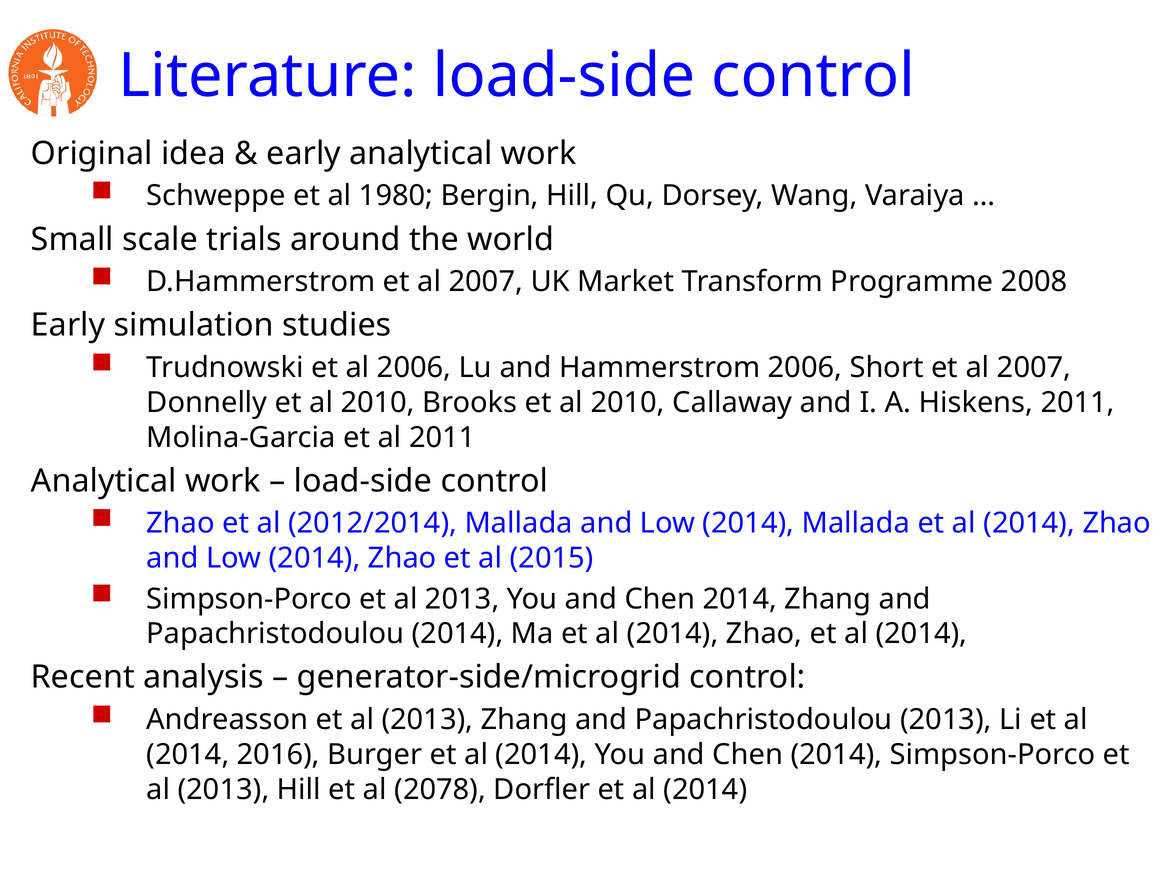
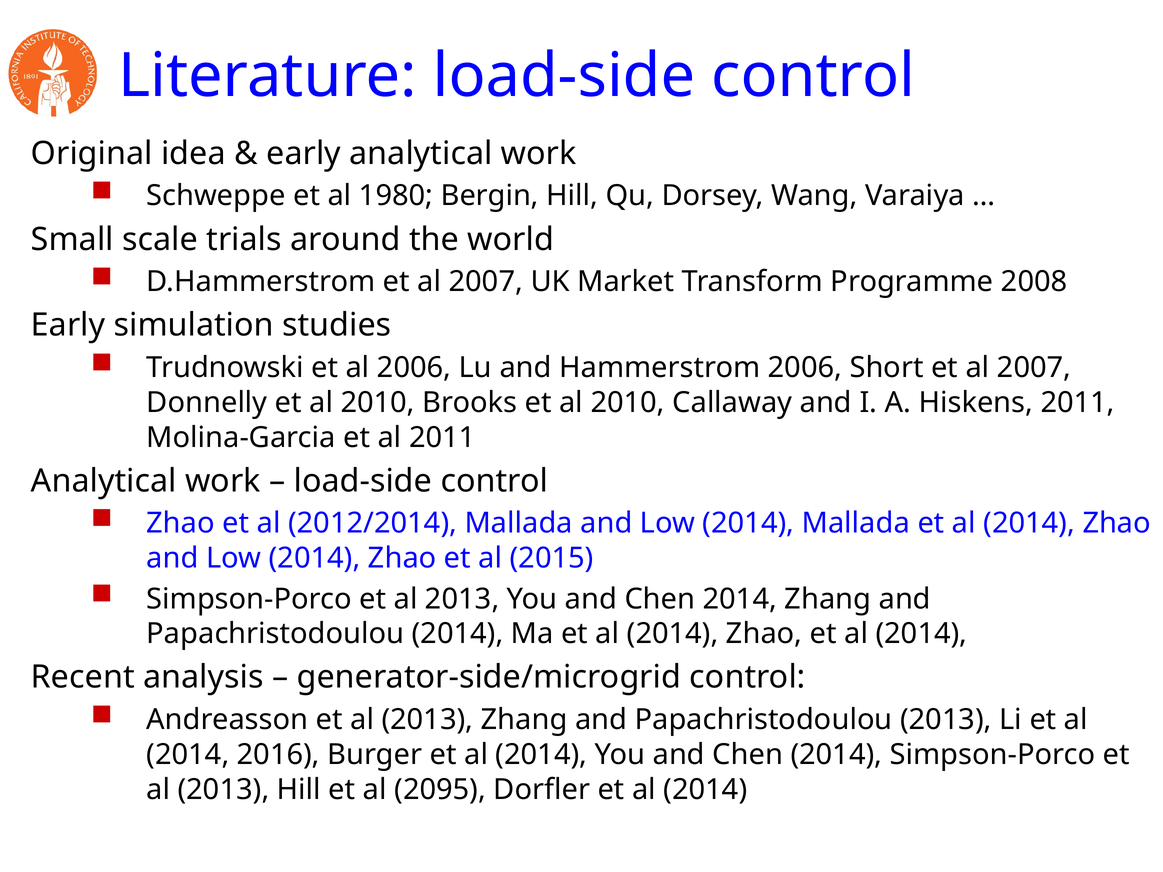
2078: 2078 -> 2095
